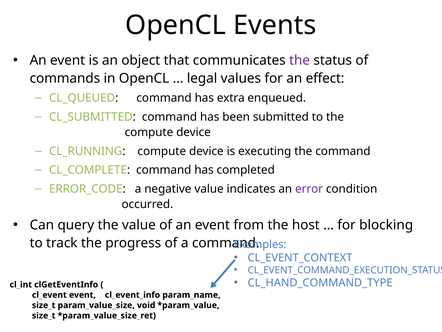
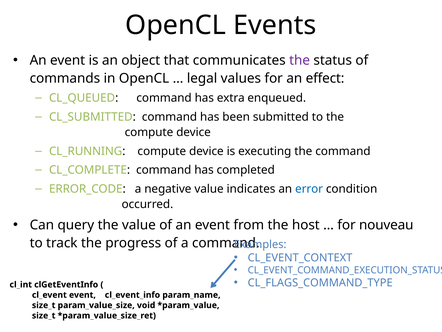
error colour: purple -> blue
blocking: blocking -> nouveau
CL_HAND_COMMAND_TYPE: CL_HAND_COMMAND_TYPE -> CL_FLAGS_COMMAND_TYPE
